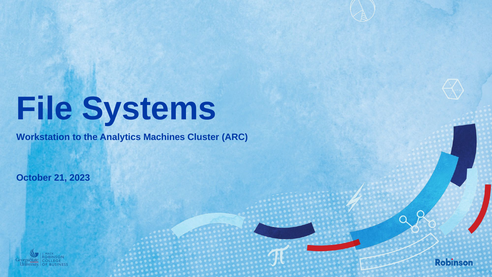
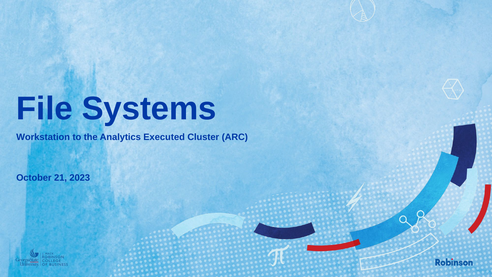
Machines: Machines -> Executed
